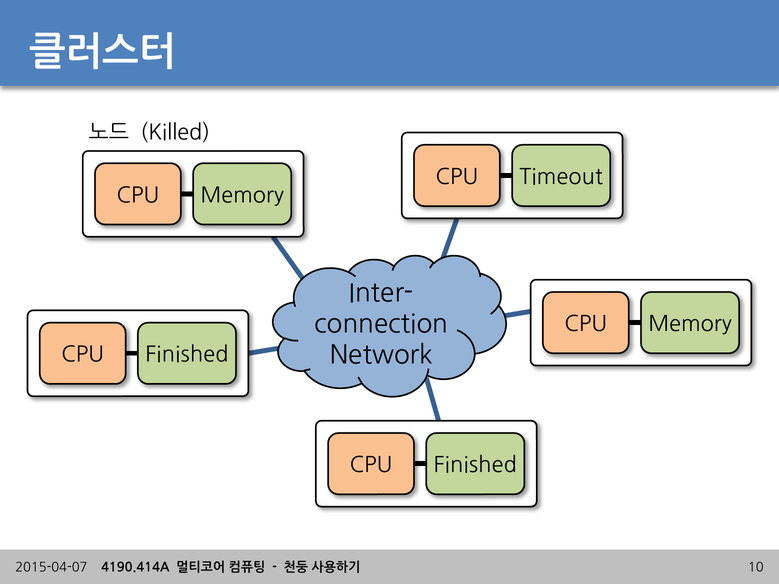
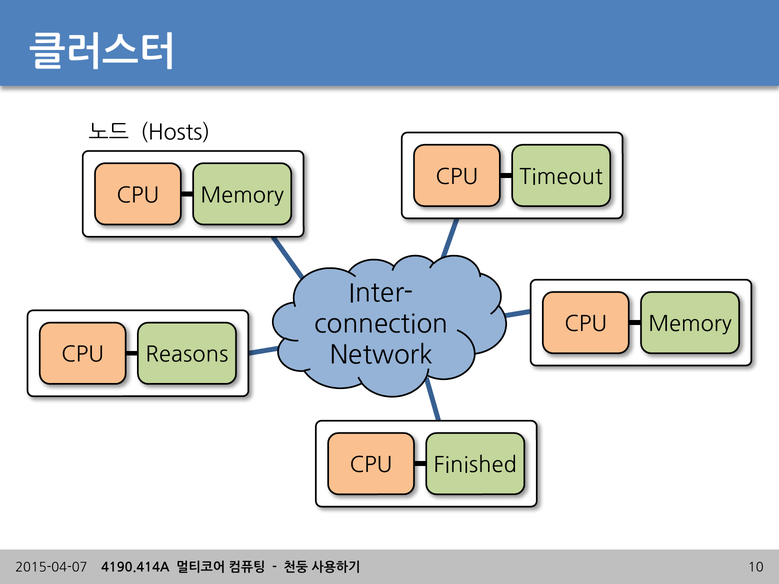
Killed: Killed -> Hosts
Finished at (187, 355): Finished -> Reasons
